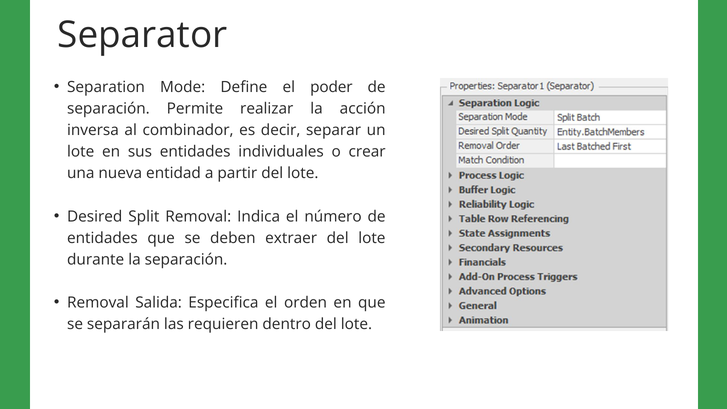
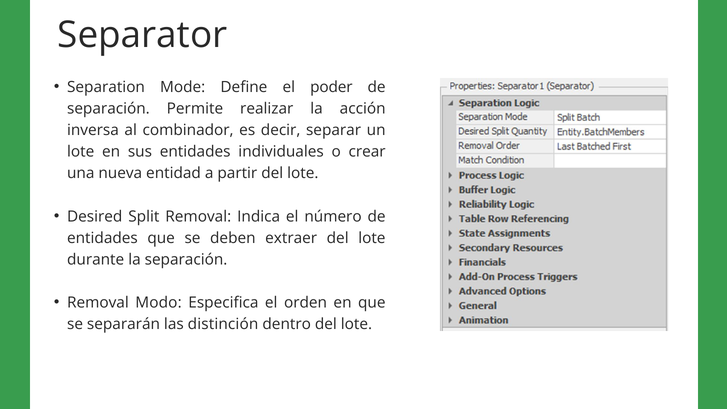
Salida: Salida -> Modo
requieren: requieren -> distinción
